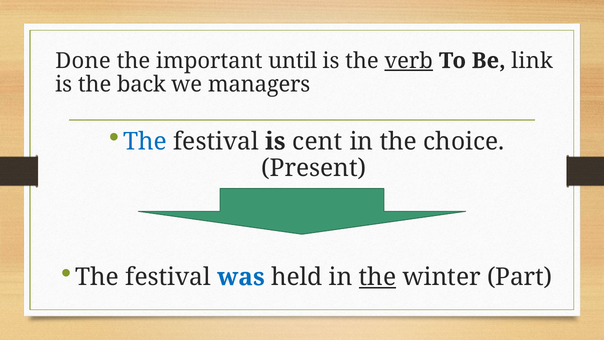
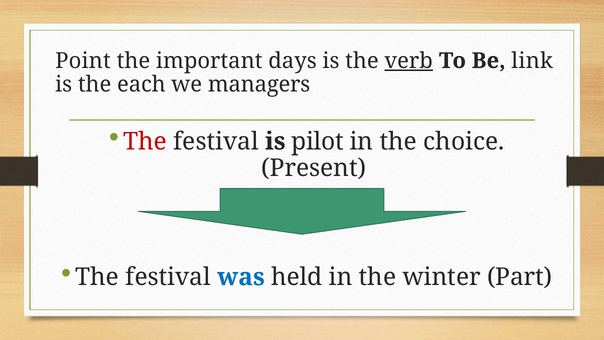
Done: Done -> Point
until: until -> days
back: back -> each
The at (145, 141) colour: blue -> red
cent: cent -> pilot
the at (378, 277) underline: present -> none
